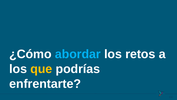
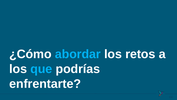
que colour: yellow -> light blue
